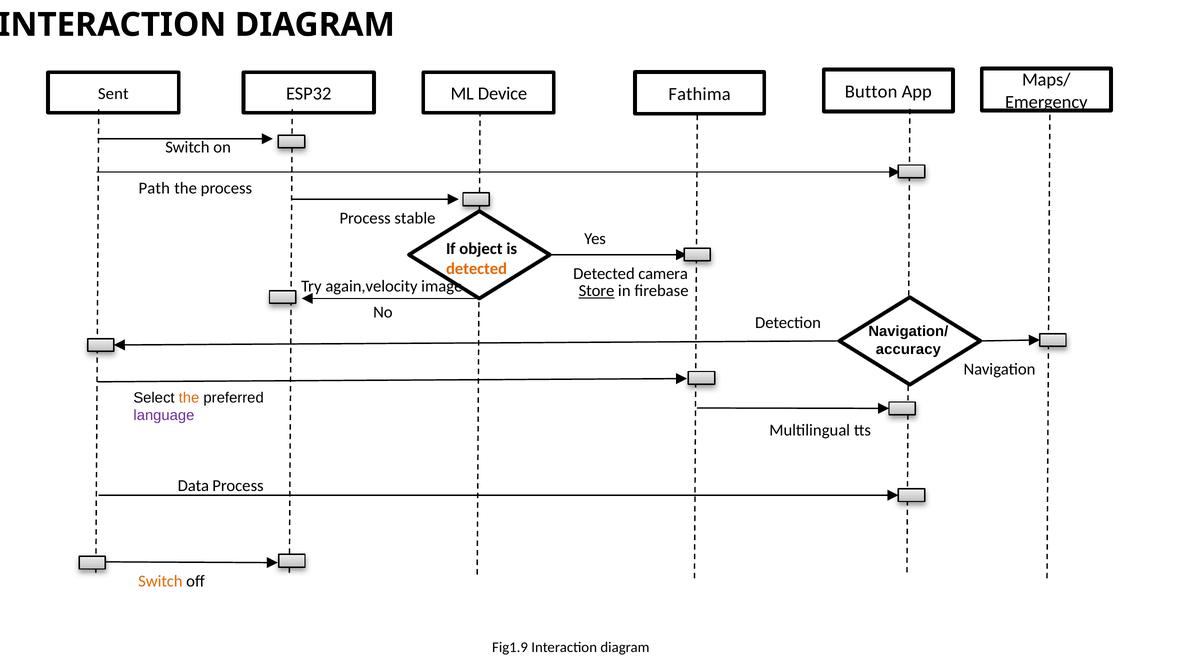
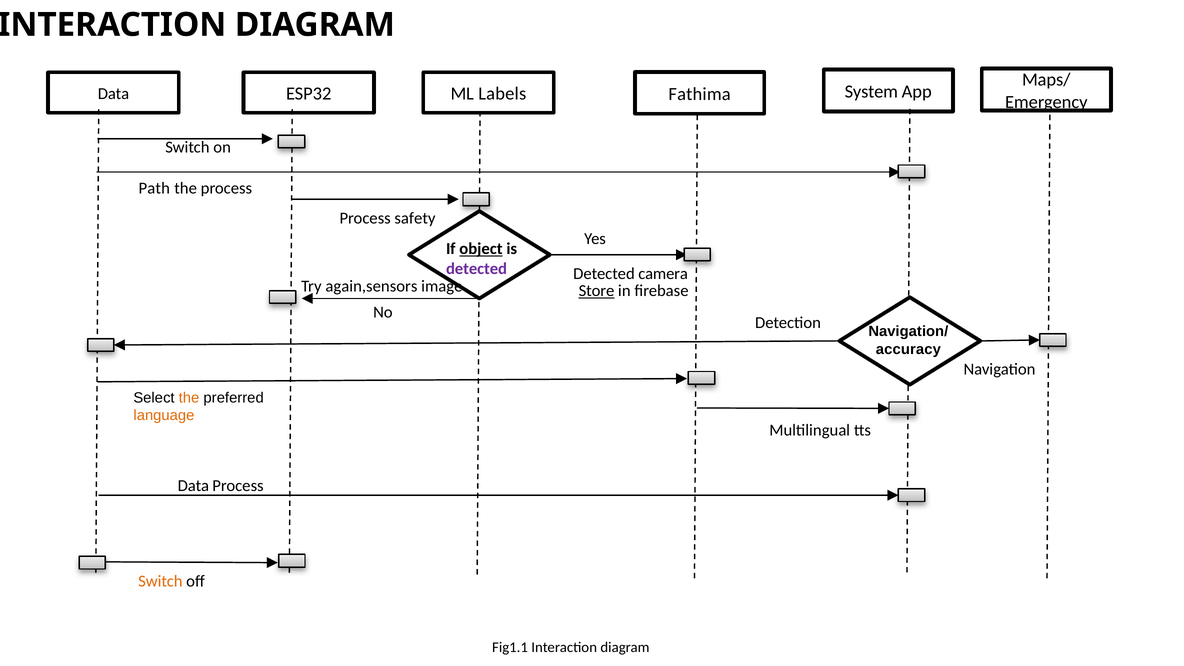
Button: Button -> System
Device: Device -> Labels
Sent at (113, 94): Sent -> Data
stable: stable -> safety
object underline: none -> present
detected at (477, 269) colour: orange -> purple
again,velocity: again,velocity -> again,sensors
language colour: purple -> orange
Fig1.9: Fig1.9 -> Fig1.1
